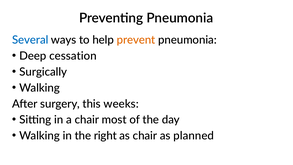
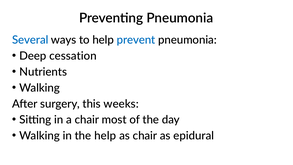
prevent colour: orange -> blue
Surgically: Surgically -> Nutrients
the right: right -> help
planned: planned -> epidural
